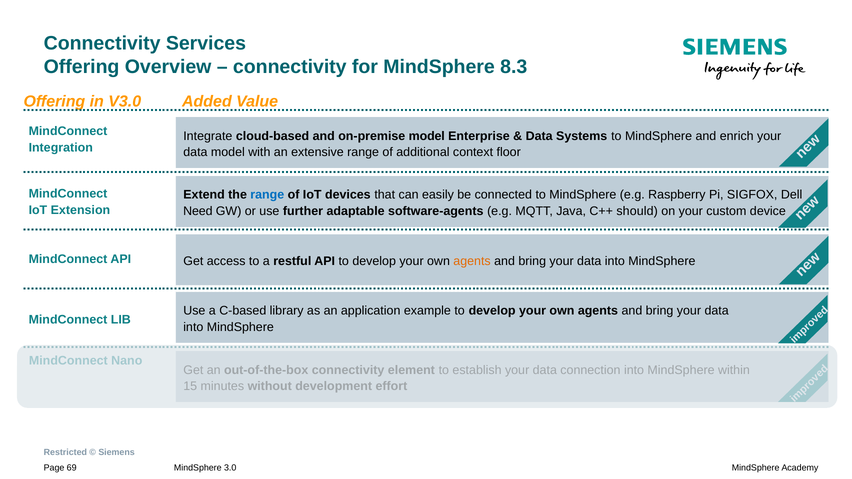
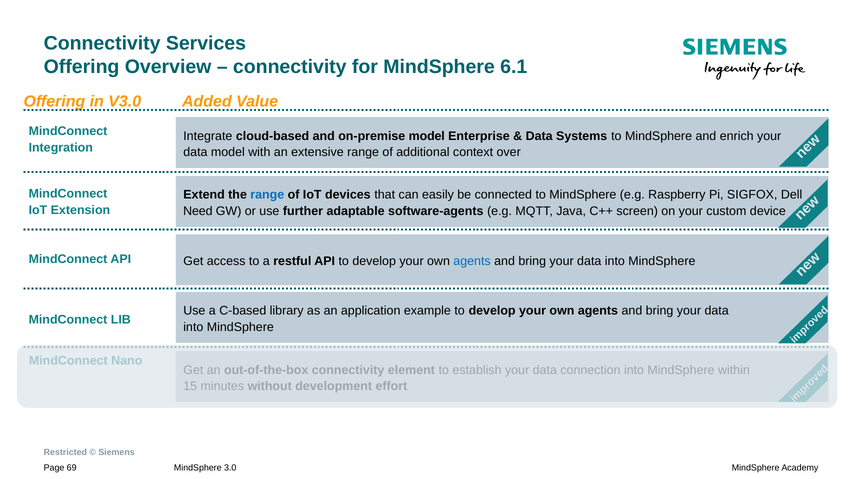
8.3: 8.3 -> 6.1
floor: floor -> over
should: should -> screen
agents at (472, 261) colour: orange -> blue
